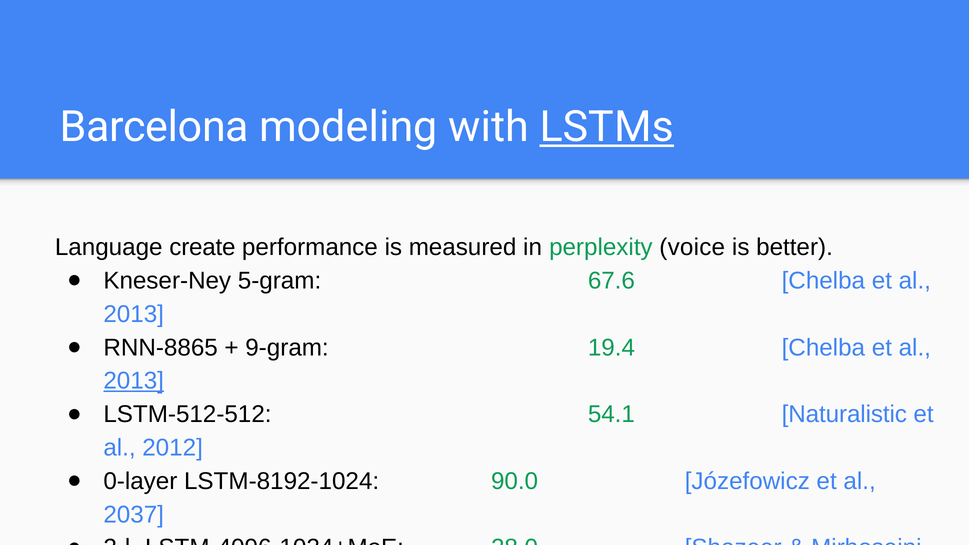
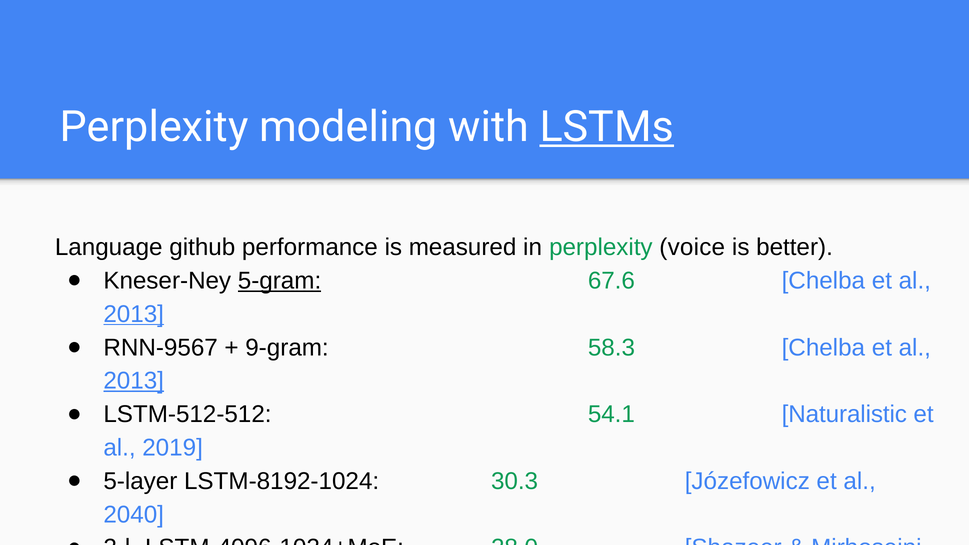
Barcelona at (154, 127): Barcelona -> Perplexity
create: create -> github
5-gram underline: none -> present
2013 at (134, 314) underline: none -> present
RNN-8865: RNN-8865 -> RNN-9567
19.4: 19.4 -> 58.3
2012: 2012 -> 2019
0-layer: 0-layer -> 5-layer
90.0: 90.0 -> 30.3
2037: 2037 -> 2040
